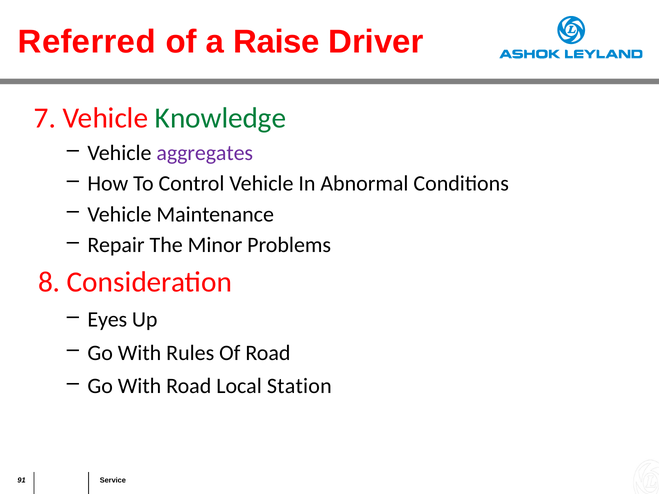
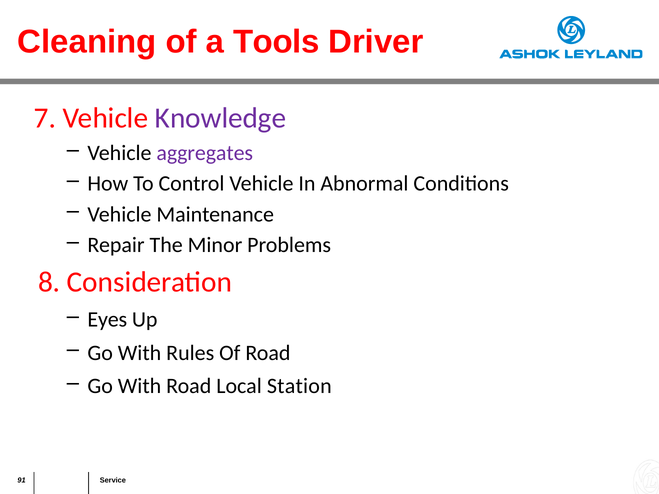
Referred: Referred -> Cleaning
Raise: Raise -> Tools
Knowledge colour: green -> purple
